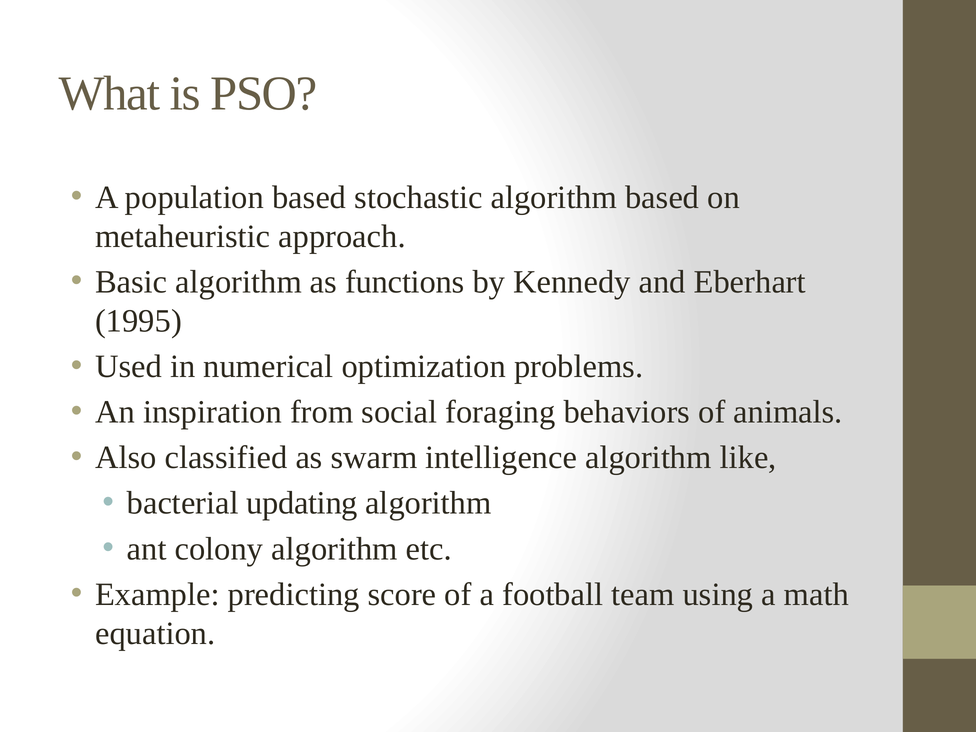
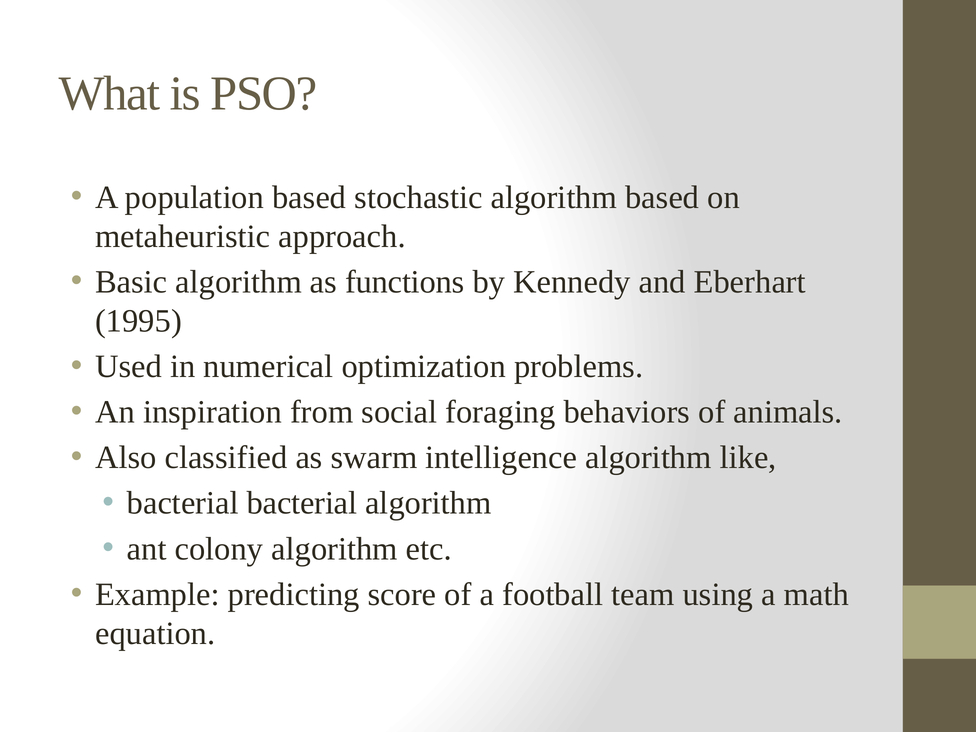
bacterial updating: updating -> bacterial
